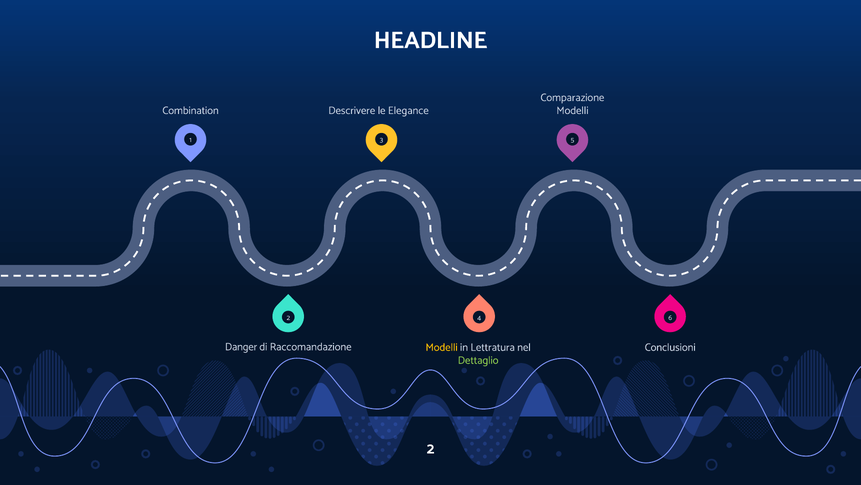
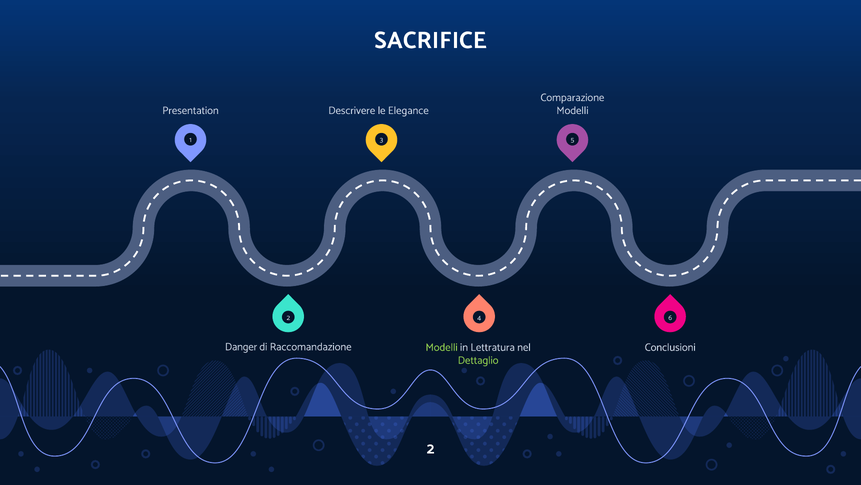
HEADLINE: HEADLINE -> SACRIFICE
Combination: Combination -> Presentation
Modelli at (442, 347) colour: yellow -> light green
